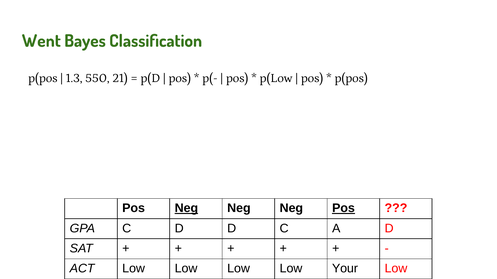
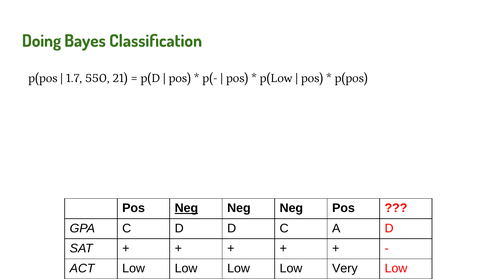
Went: Went -> Doing
1.3: 1.3 -> 1.7
Pos at (344, 209) underline: present -> none
Your: Your -> Very
